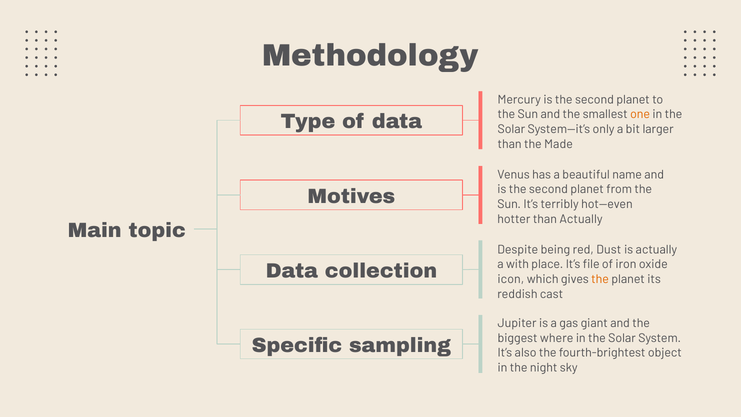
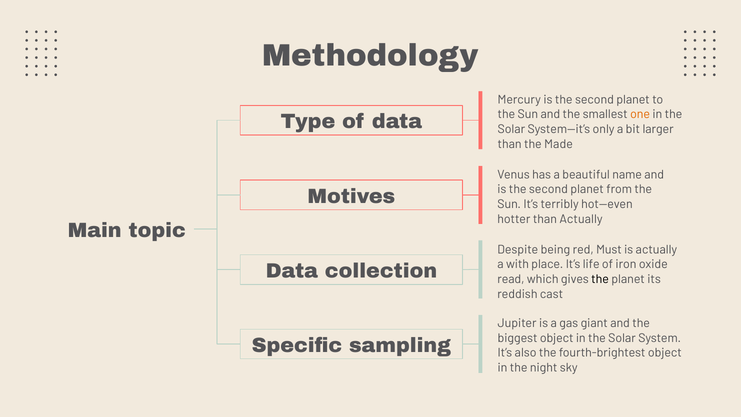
Dust: Dust -> Must
file: file -> life
icon: icon -> read
the at (600, 279) colour: orange -> black
biggest where: where -> object
